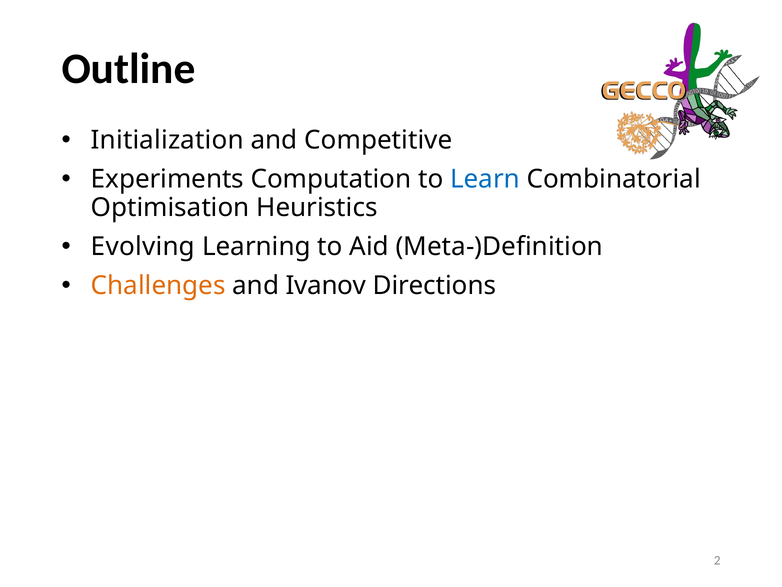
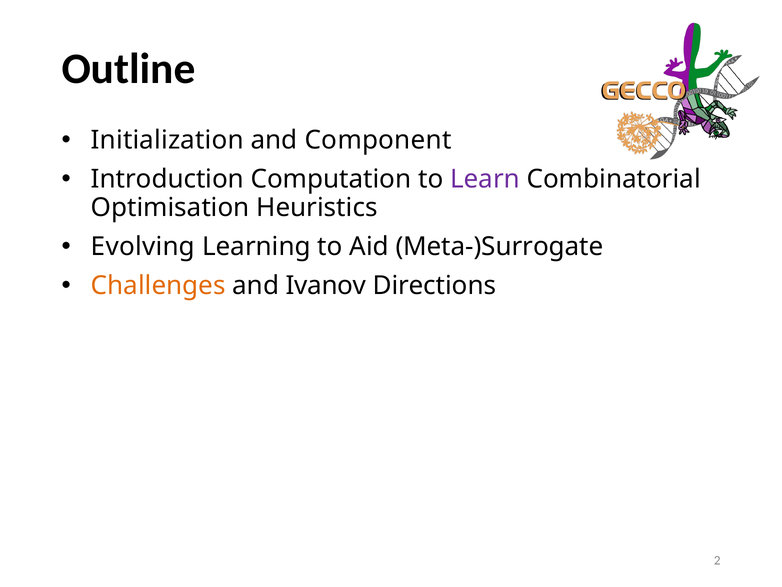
Competitive: Competitive -> Component
Experiments: Experiments -> Introduction
Learn colour: blue -> purple
Meta-)Definition: Meta-)Definition -> Meta-)Surrogate
